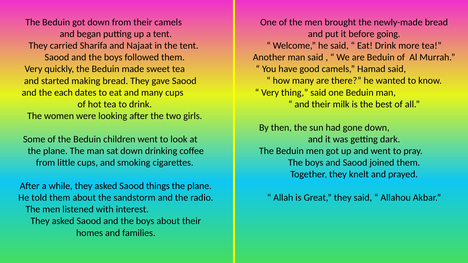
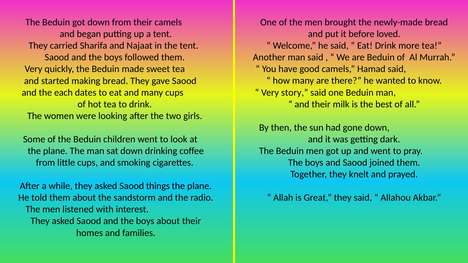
going: going -> loved
thing: thing -> story
